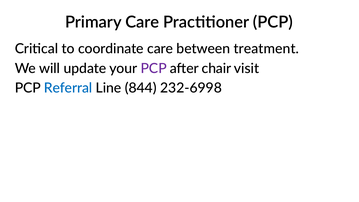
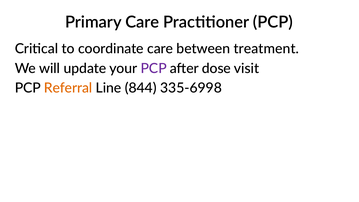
chair: chair -> dose
Referral colour: blue -> orange
232-6998: 232-6998 -> 335-6998
